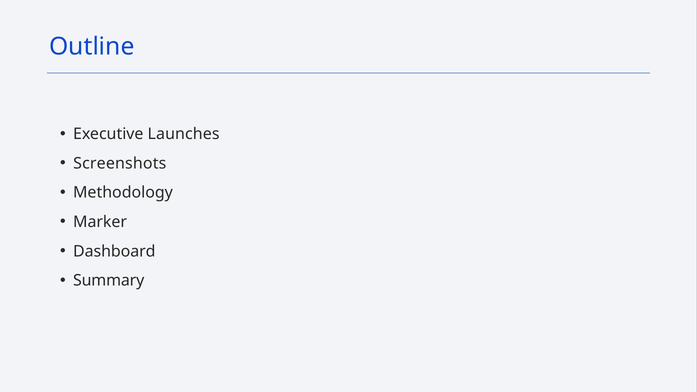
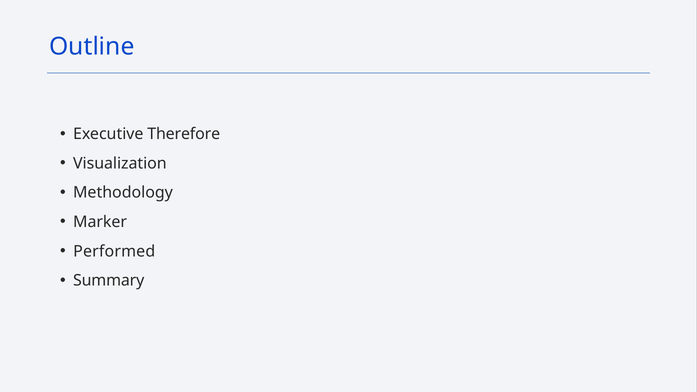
Launches: Launches -> Therefore
Screenshots: Screenshots -> Visualization
Dashboard: Dashboard -> Performed
